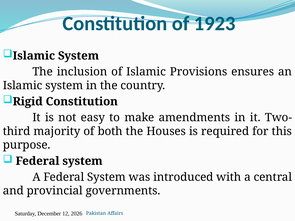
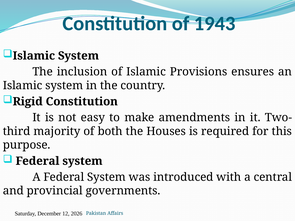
1923: 1923 -> 1943
